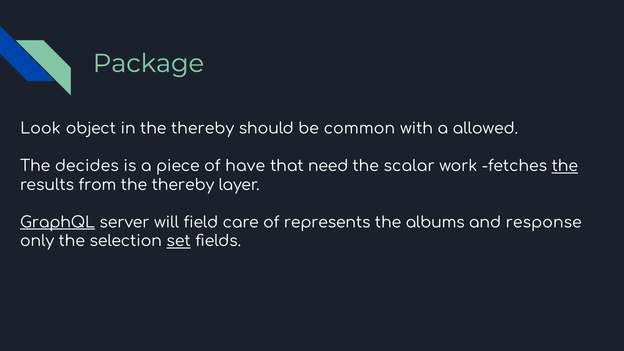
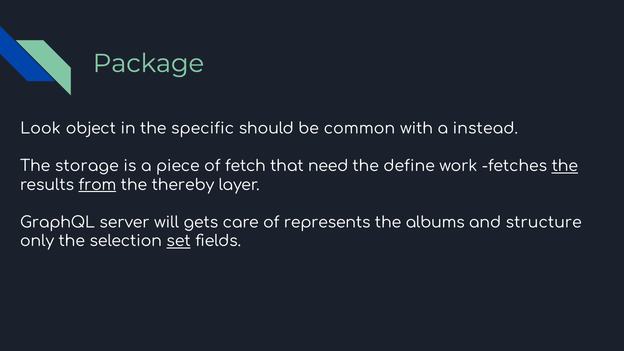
in the thereby: thereby -> specific
allowed: allowed -> instead
decides: decides -> storage
have: have -> fetch
scalar: scalar -> define
from underline: none -> present
GraphQL underline: present -> none
field: field -> gets
response: response -> structure
